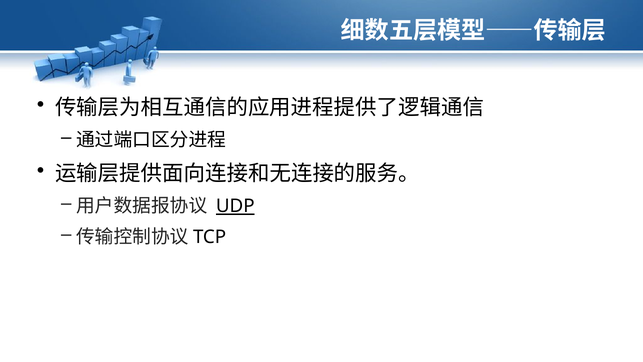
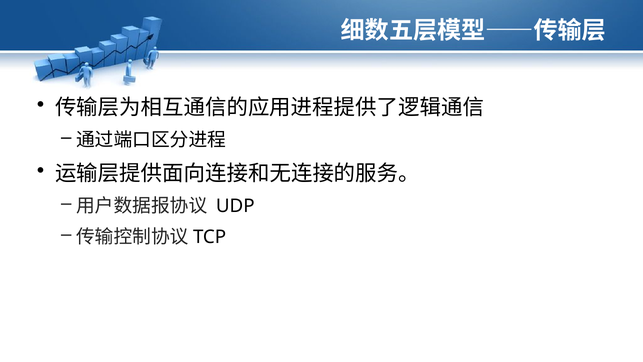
UDP underline: present -> none
